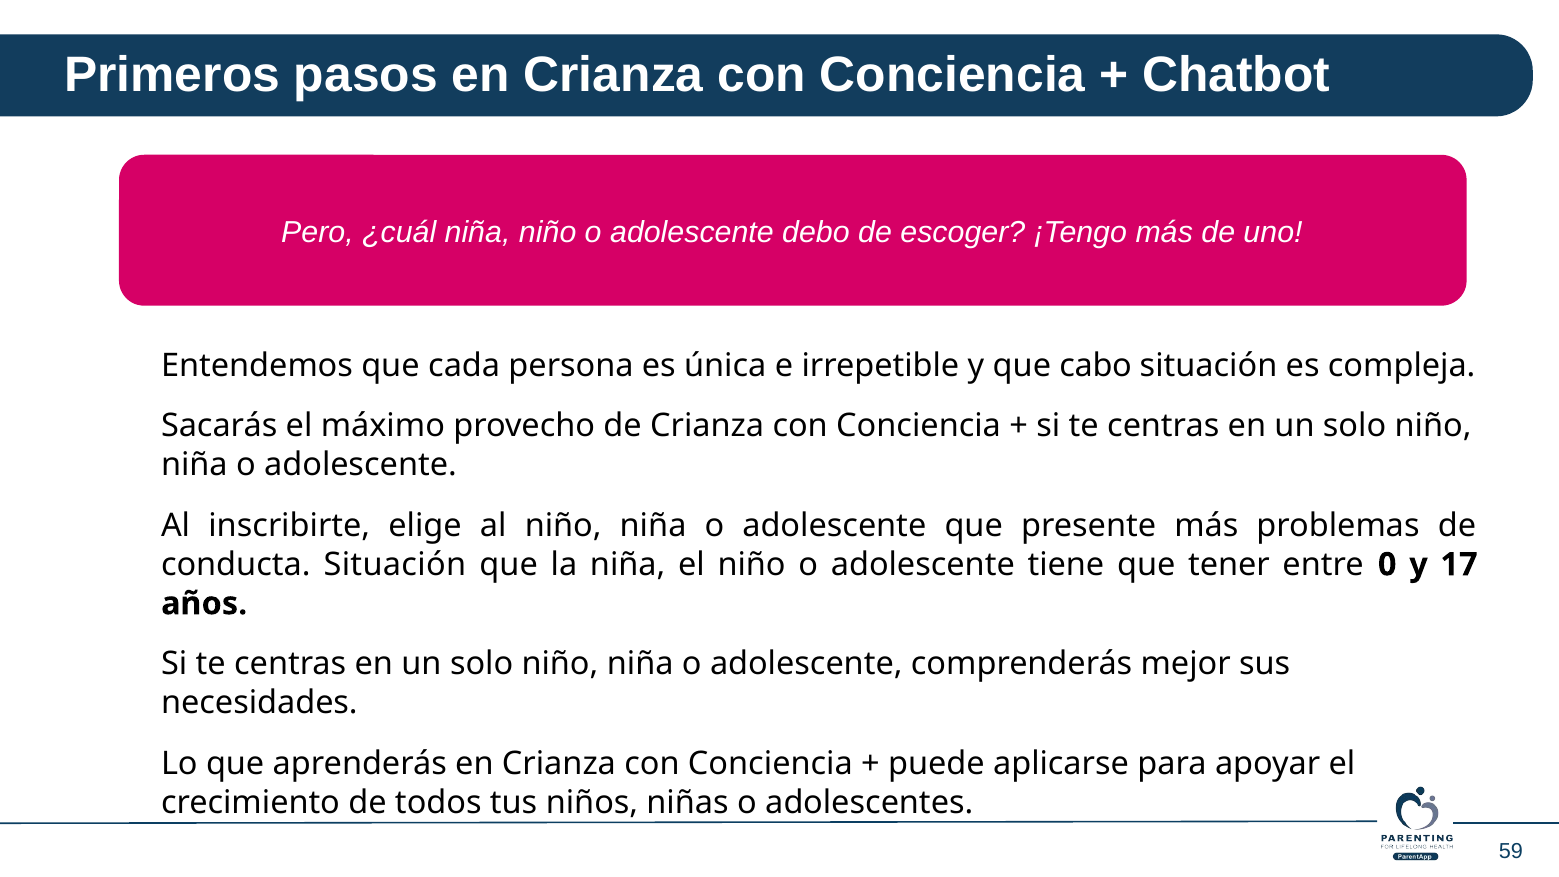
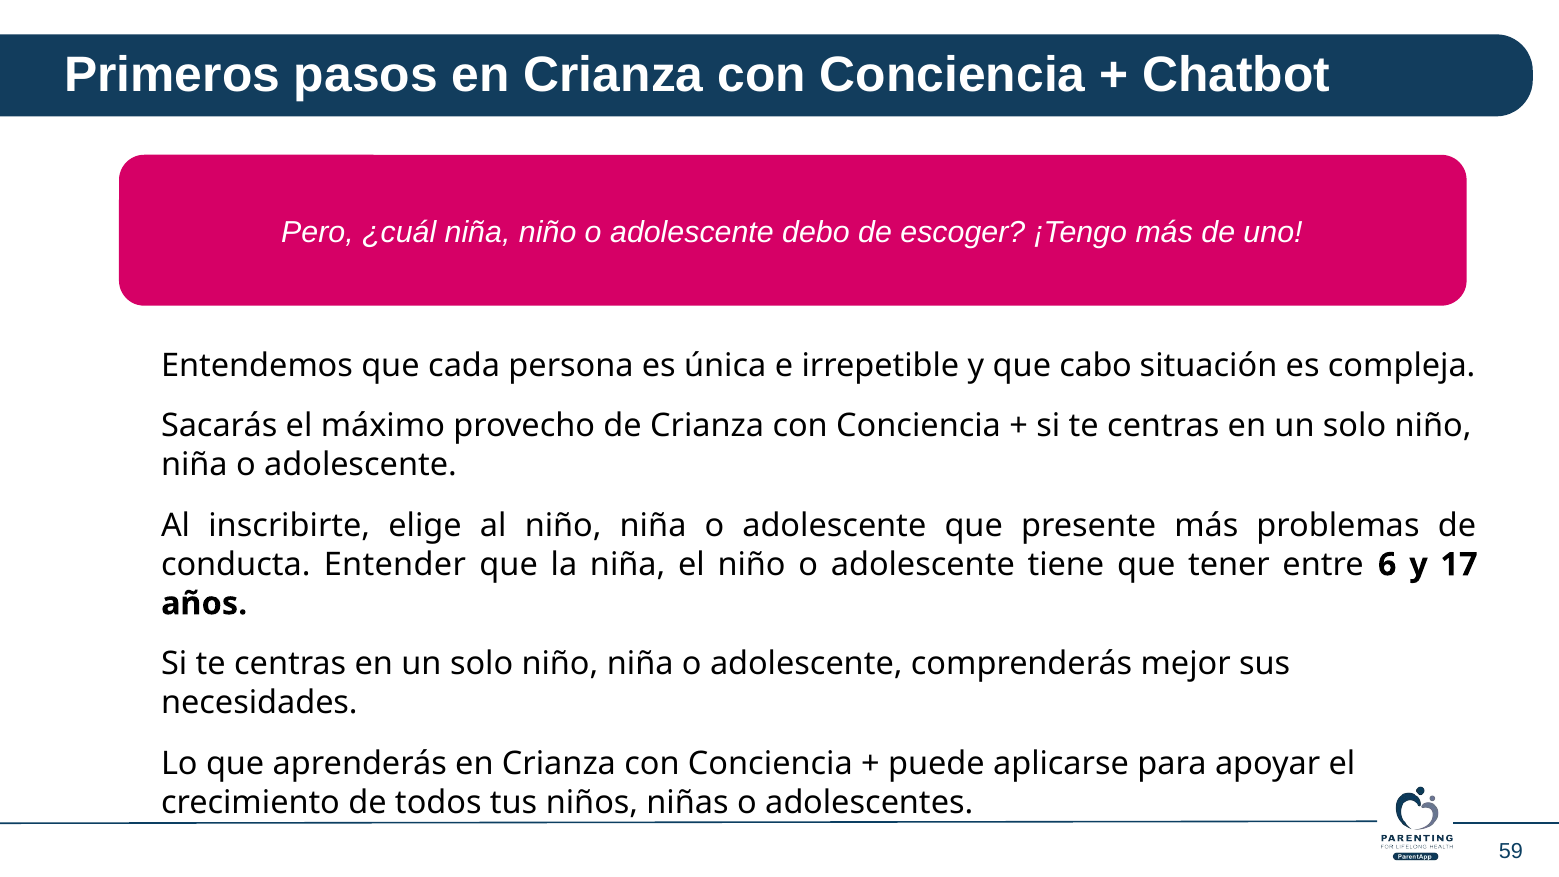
conducta Situación: Situación -> Entender
0: 0 -> 6
